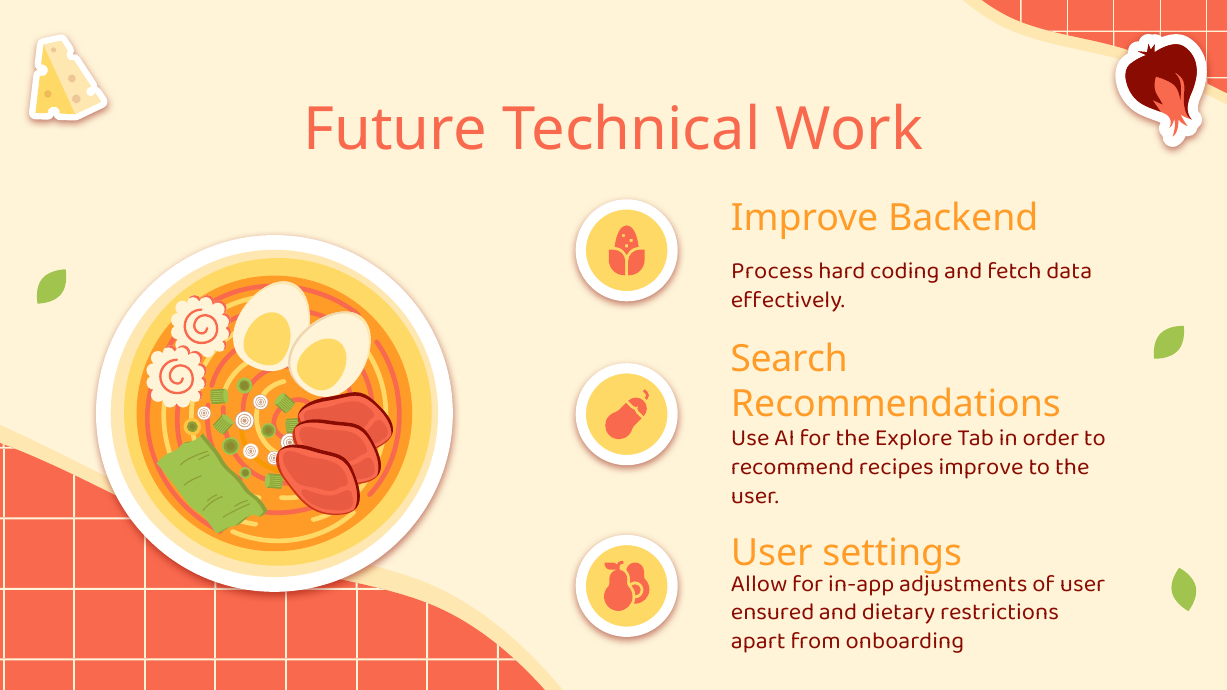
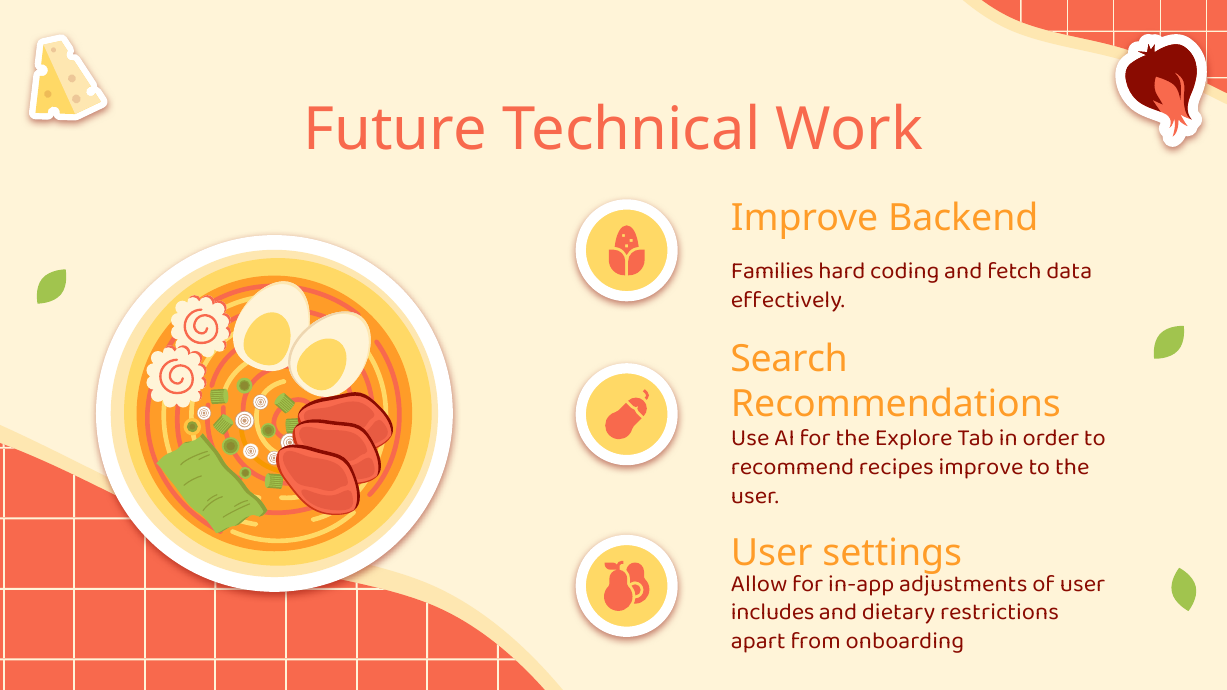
Process: Process -> Families
ensured: ensured -> includes
